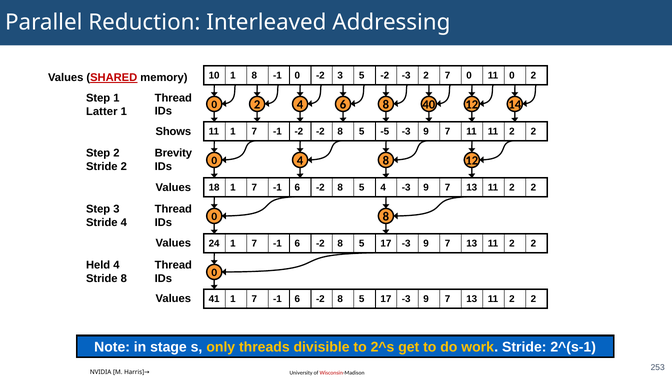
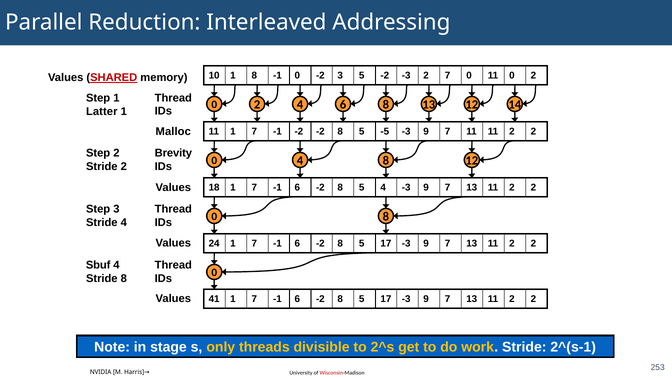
8 40: 40 -> 13
Shows: Shows -> Malloc
Held: Held -> Sbuf
